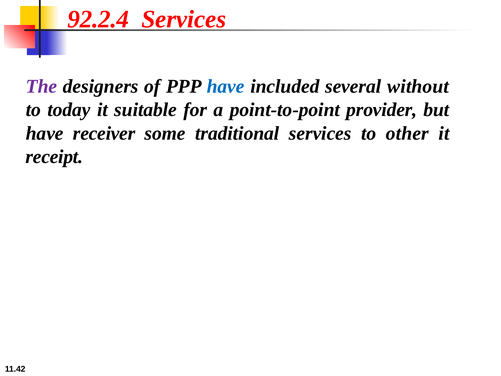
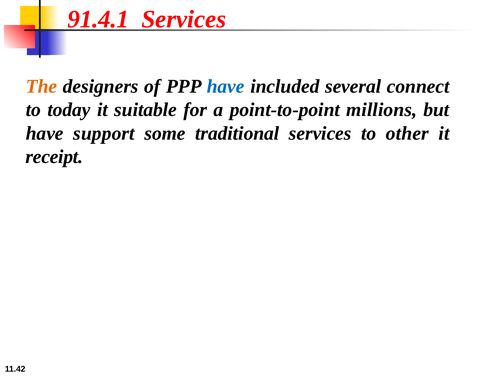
92.2.4: 92.2.4 -> 91.4.1
The colour: purple -> orange
without: without -> connect
provider: provider -> millions
receiver: receiver -> support
